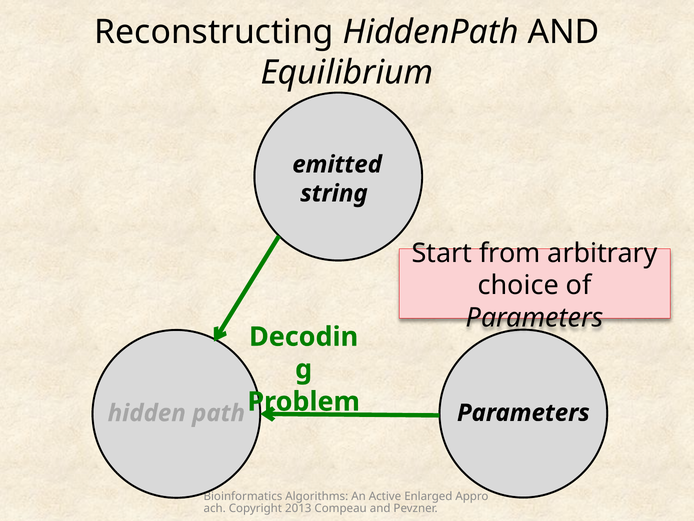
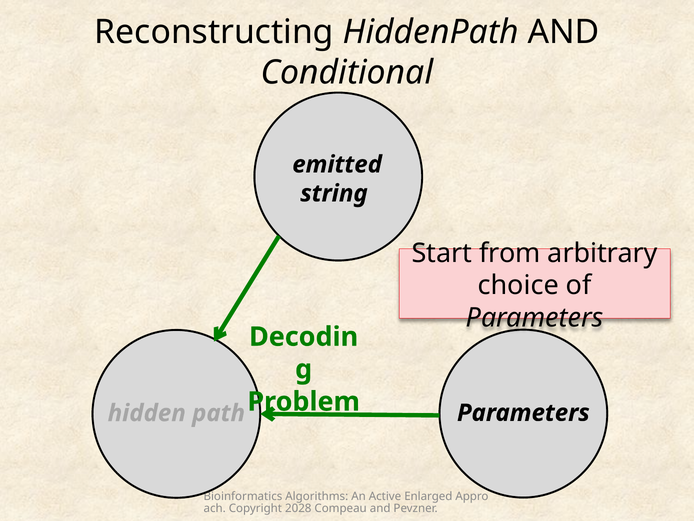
Equilibrium: Equilibrium -> Conditional
2013: 2013 -> 2028
